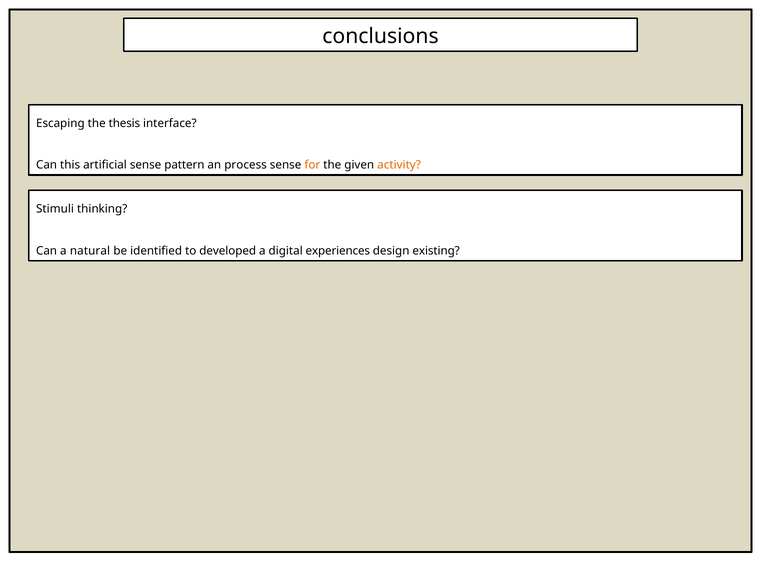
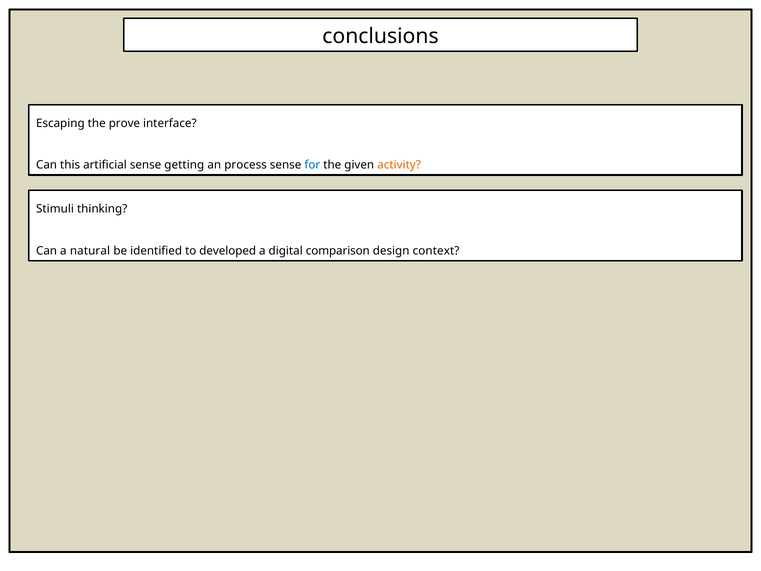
thesis: thesis -> prove
pattern: pattern -> getting
for colour: orange -> blue
experiences: experiences -> comparison
existing: existing -> context
